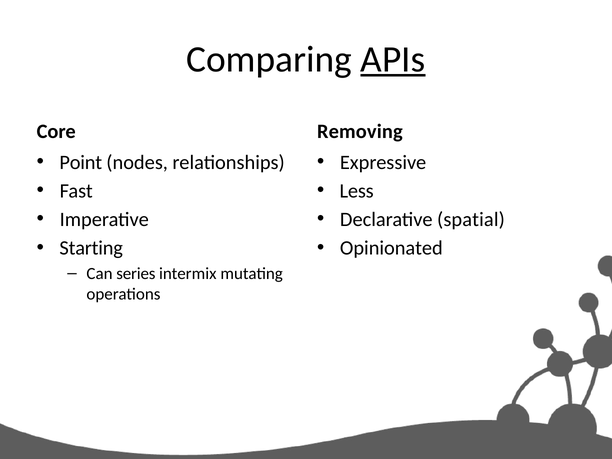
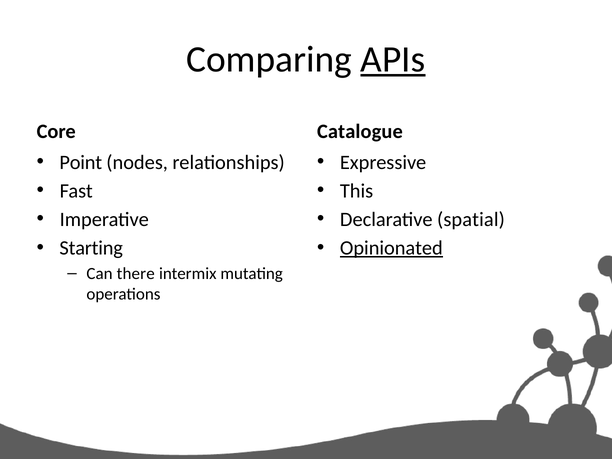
Removing: Removing -> Catalogue
Less: Less -> This
Opinionated underline: none -> present
series: series -> there
